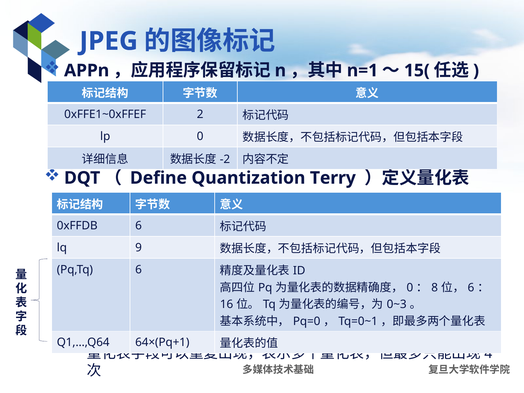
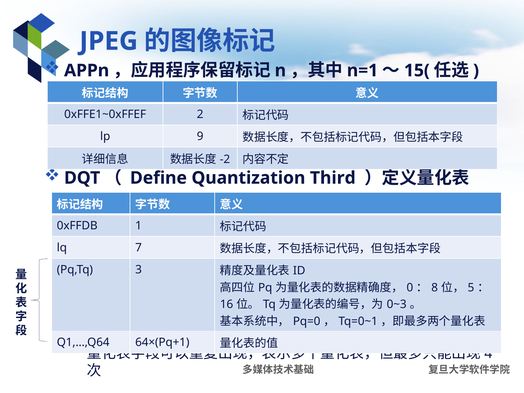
lp 0: 0 -> 9
Terry: Terry -> Third
0xFFDB 6: 6 -> 1
9: 9 -> 7
Pq,Tq 6: 6 -> 3
6 at (471, 288): 6 -> 5
